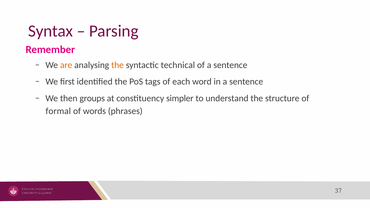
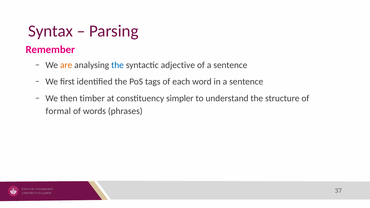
the at (118, 65) colour: orange -> blue
technical: technical -> adjective
groups: groups -> timber
